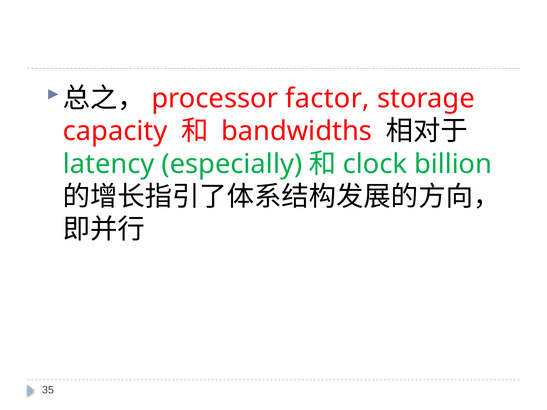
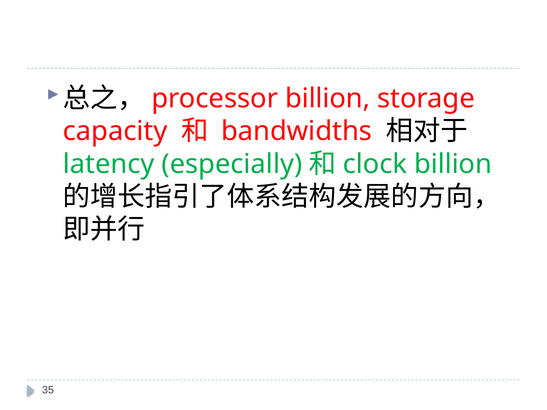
factor at (327, 99): factor -> billion
